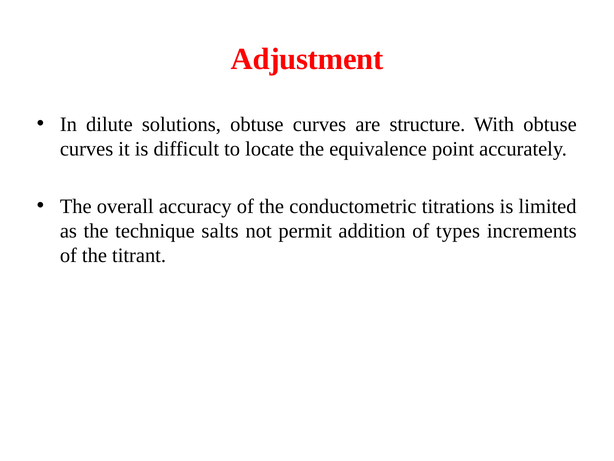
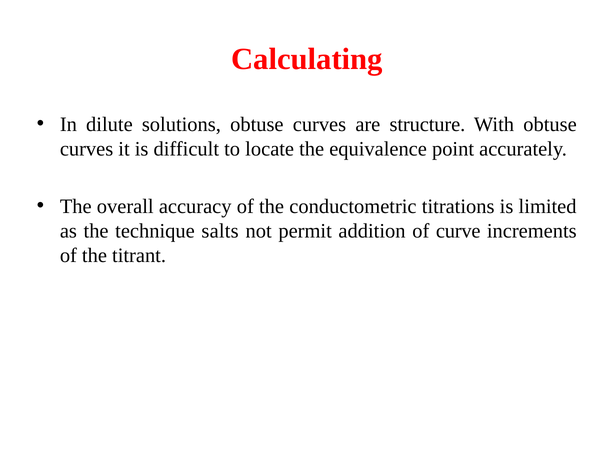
Adjustment: Adjustment -> Calculating
types: types -> curve
